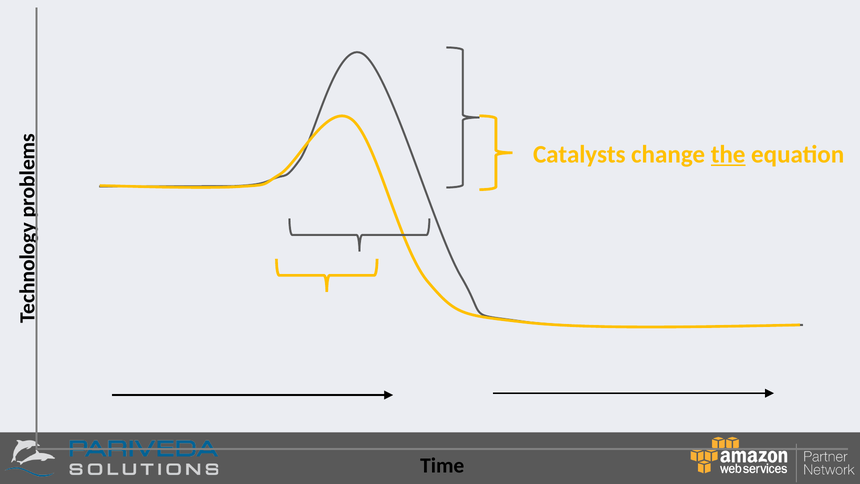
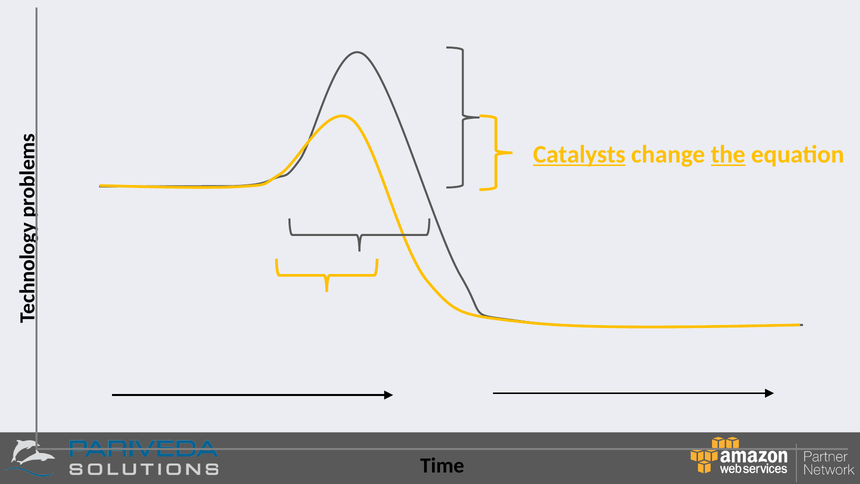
Catalysts underline: none -> present
